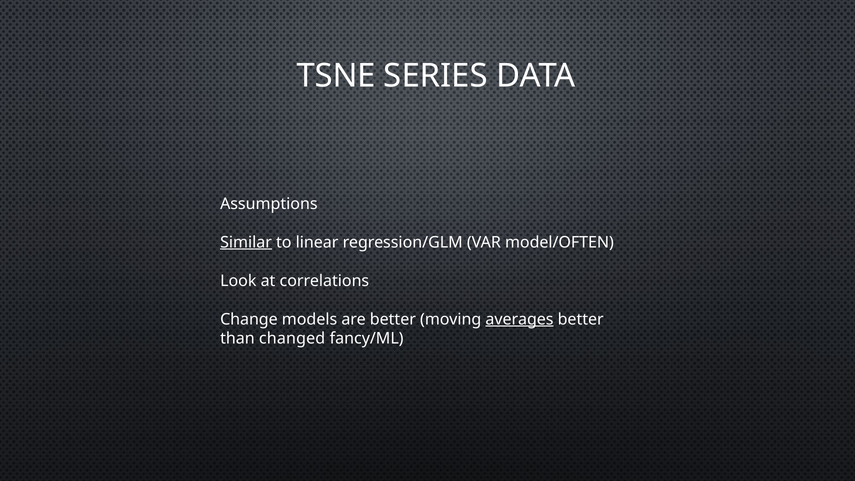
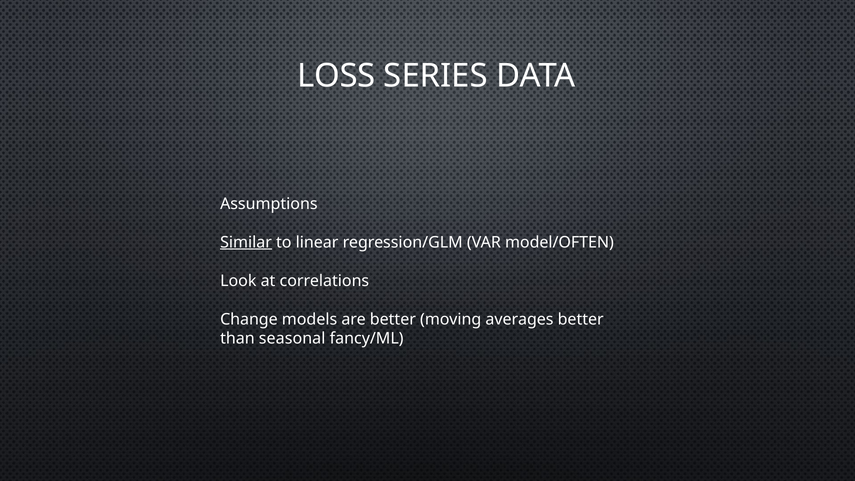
TSNE: TSNE -> LOSS
averages underline: present -> none
changed: changed -> seasonal
